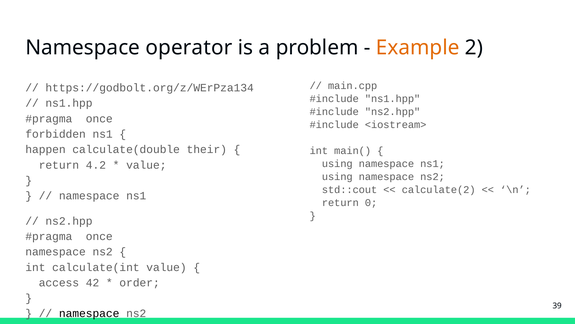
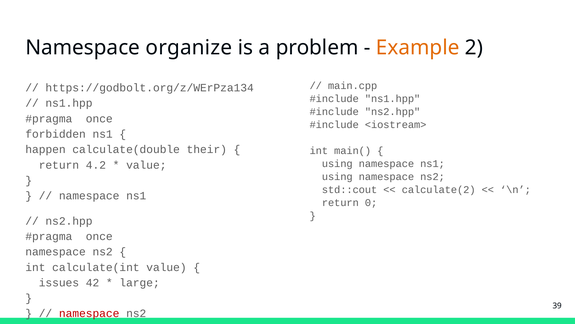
operator: operator -> organize
access: access -> issues
order: order -> large
namespace at (89, 313) colour: black -> red
